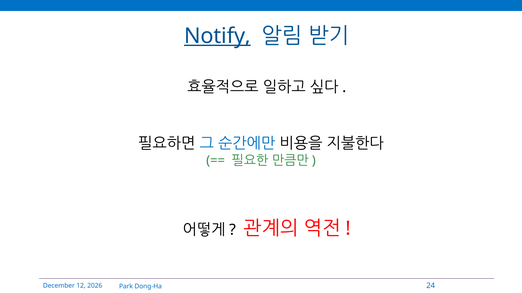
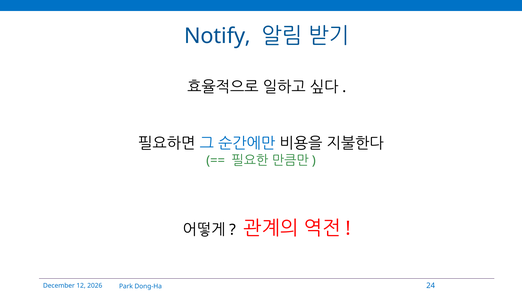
Notify underline: present -> none
